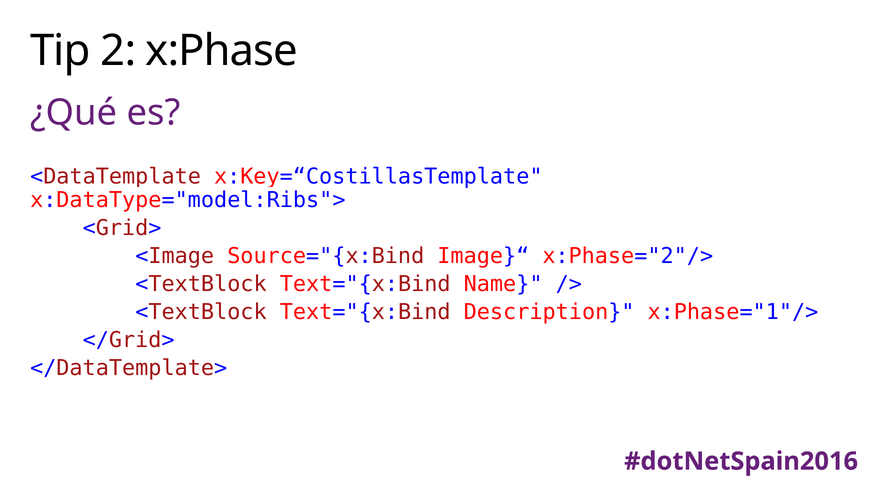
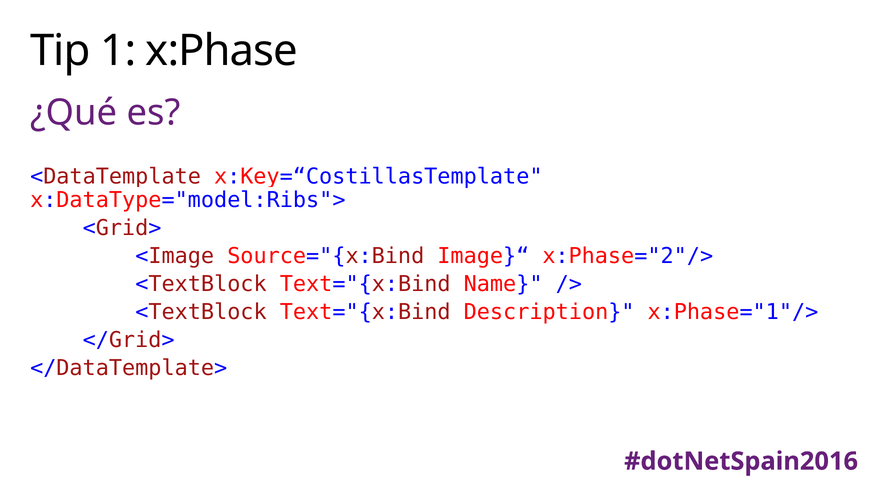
2: 2 -> 1
